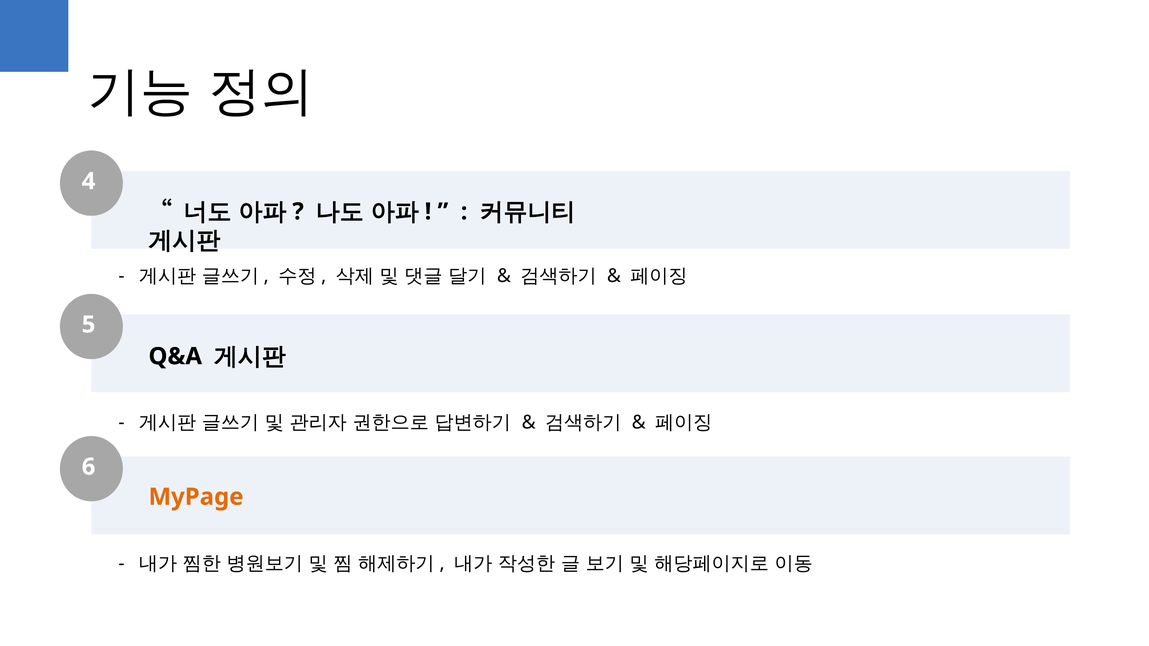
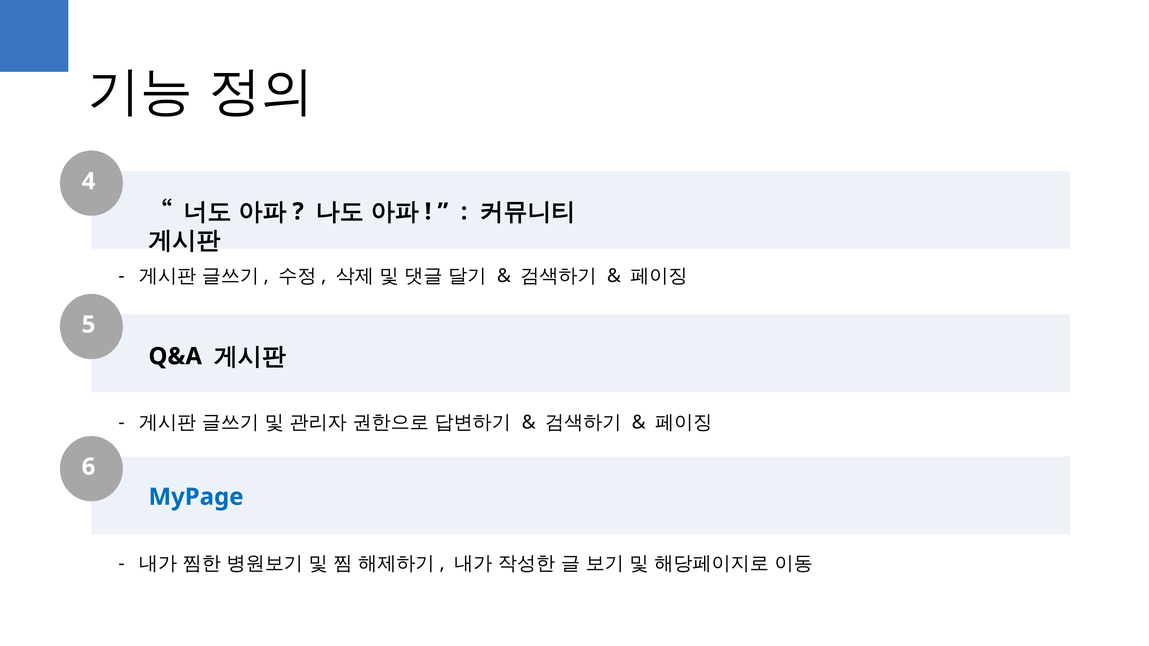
MyPage colour: orange -> blue
